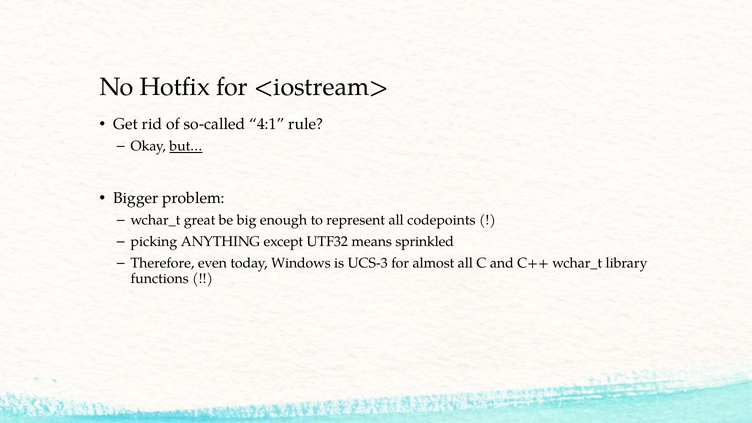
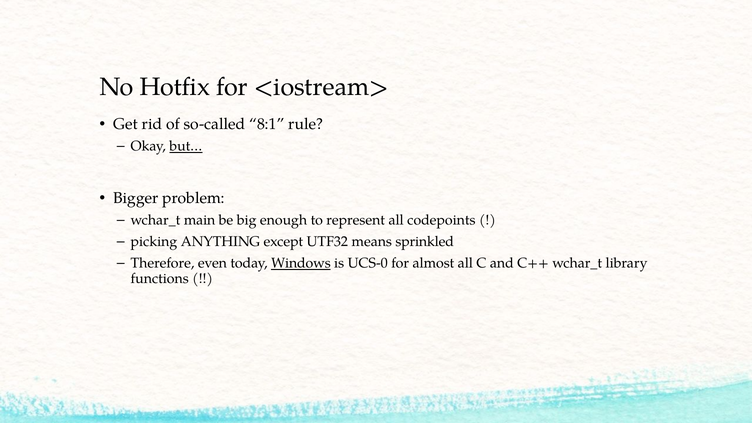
4:1: 4:1 -> 8:1
great: great -> main
Windows underline: none -> present
UCS-3: UCS-3 -> UCS-0
